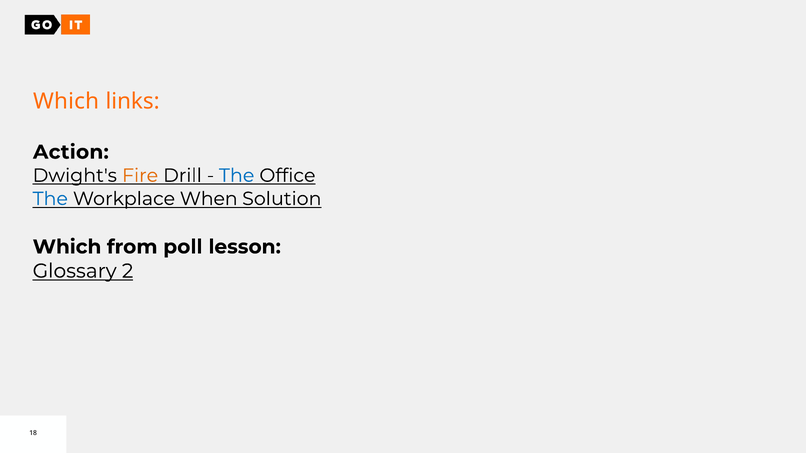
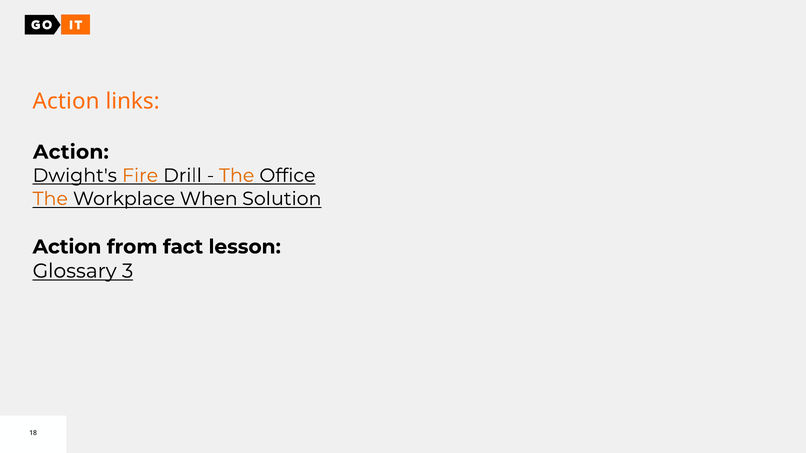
Which at (66, 101): Which -> Action
The at (237, 176) colour: blue -> orange
The at (50, 199) colour: blue -> orange
Which at (67, 247): Which -> Action
poll: poll -> fact
2: 2 -> 3
